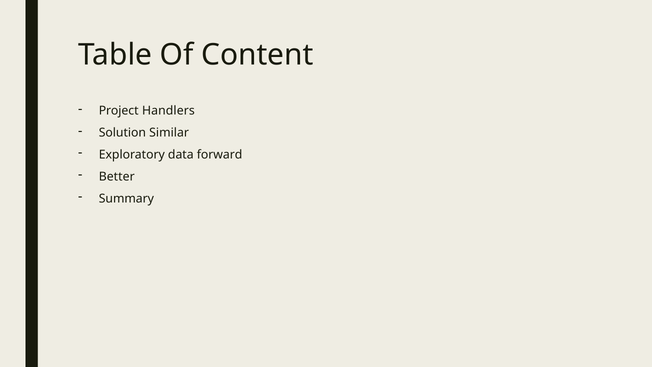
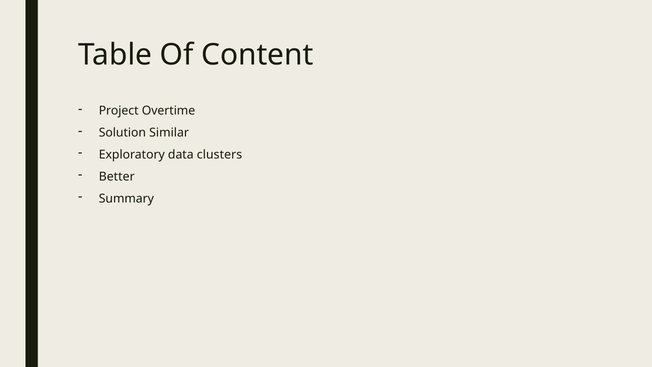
Handlers: Handlers -> Overtime
forward: forward -> clusters
